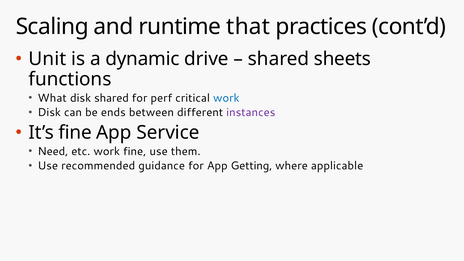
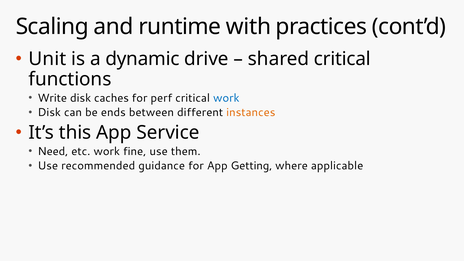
that: that -> with
shared sheets: sheets -> critical
What: What -> Write
disk shared: shared -> caches
instances colour: purple -> orange
It’s fine: fine -> this
